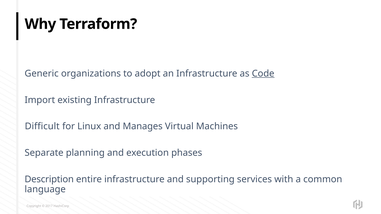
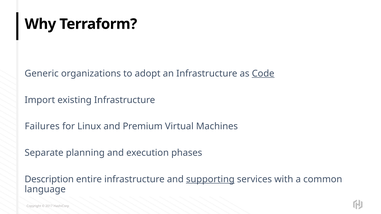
Difficult: Difficult -> Failures
Manages: Manages -> Premium
supporting underline: none -> present
